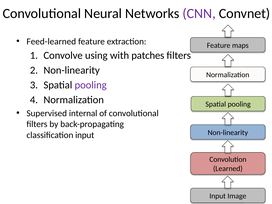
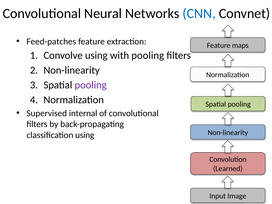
CNN colour: purple -> blue
Feed-learned: Feed-learned -> Feed-patches
with patches: patches -> pooling
classification input: input -> using
